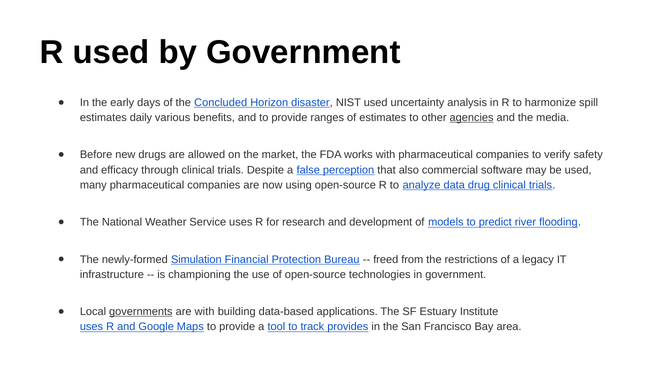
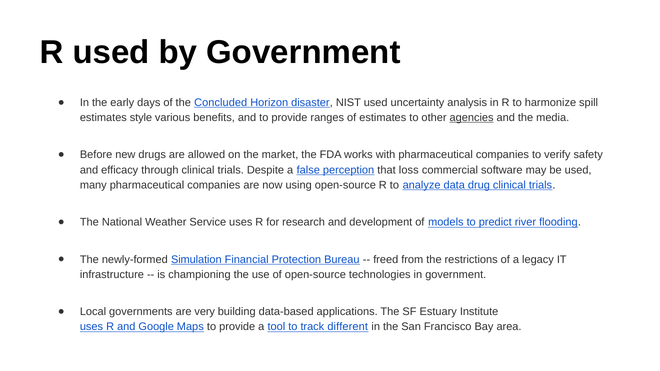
daily: daily -> style
also: also -> loss
governments underline: present -> none
are with: with -> very
provides: provides -> different
